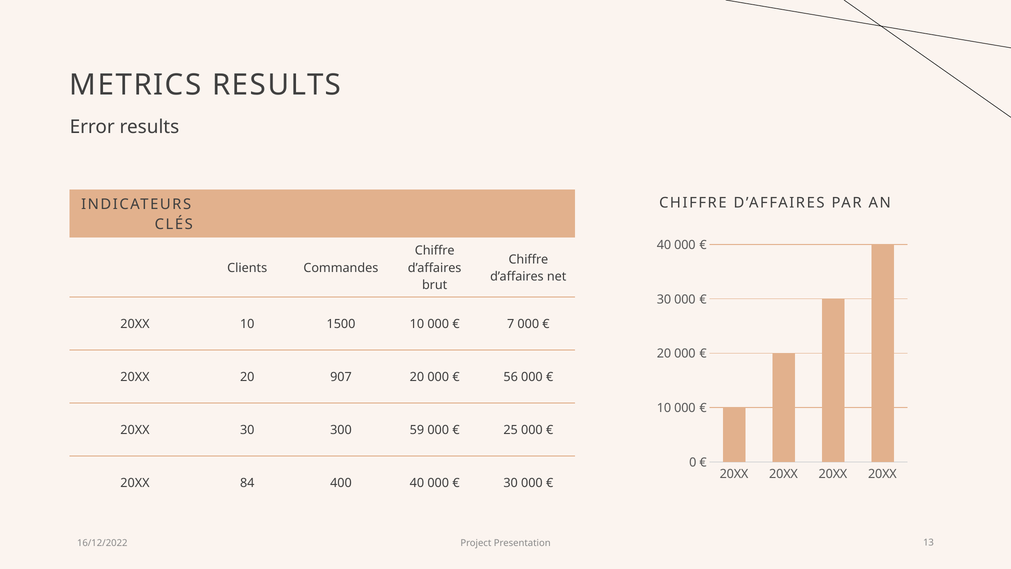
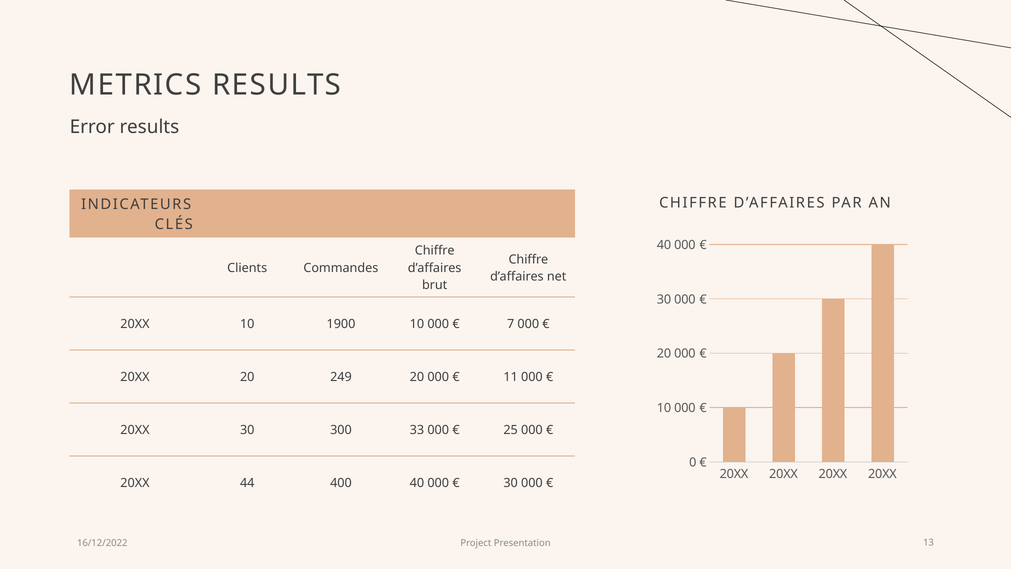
1500: 1500 -> 1900
907: 907 -> 249
56: 56 -> 11
59: 59 -> 33
84: 84 -> 44
